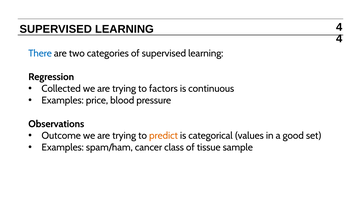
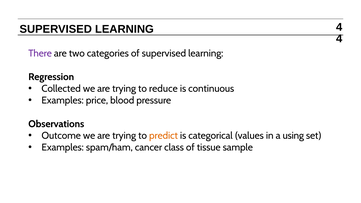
There colour: blue -> purple
factors: factors -> reduce
good: good -> using
